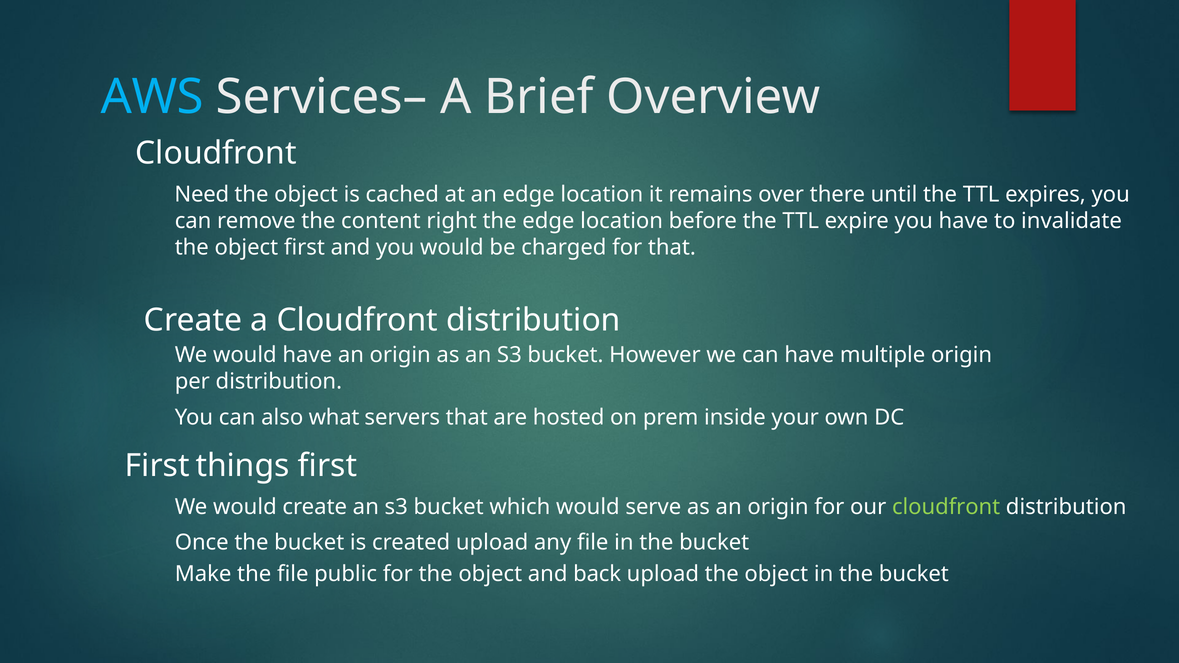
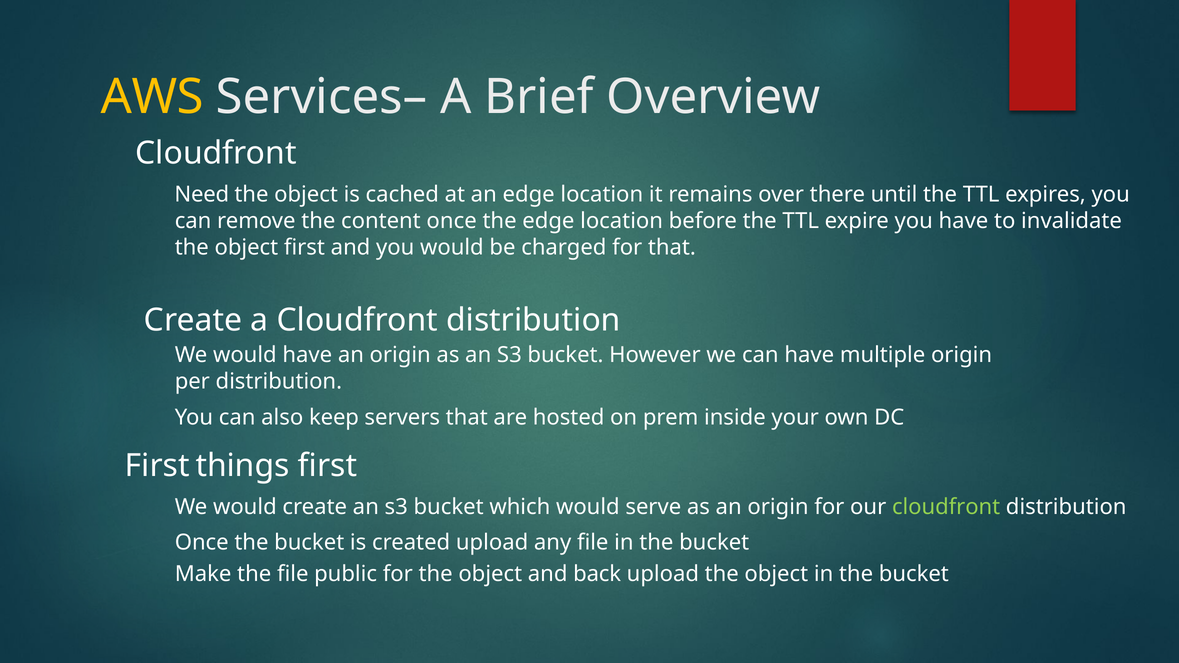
AWS colour: light blue -> yellow
content right: right -> once
what: what -> keep
